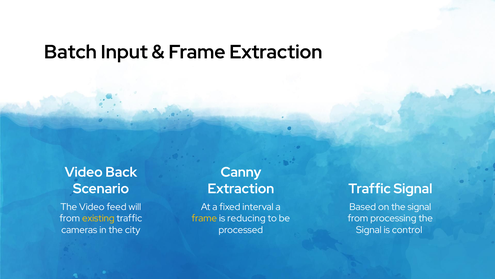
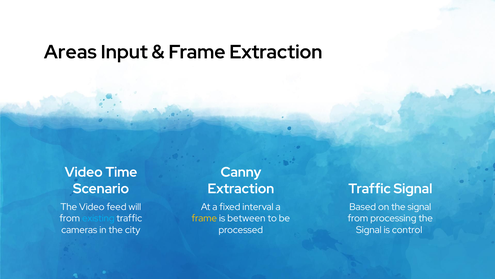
Batch: Batch -> Areas
Back: Back -> Time
existing colour: yellow -> light blue
reducing: reducing -> between
